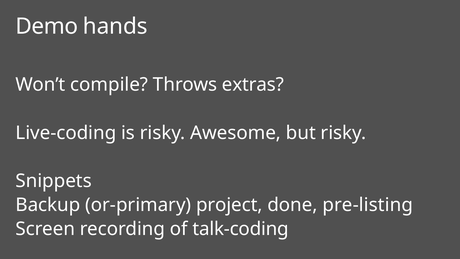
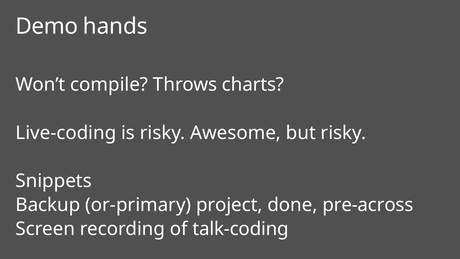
extras: extras -> charts
pre-listing: pre-listing -> pre-across
